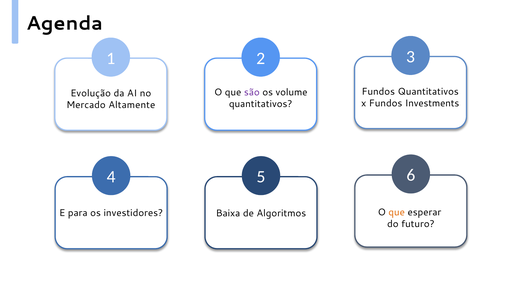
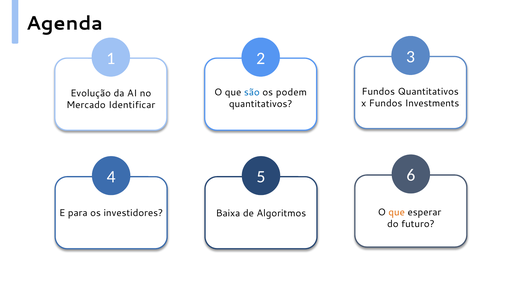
são colour: purple -> blue
volume: volume -> podem
Altamente: Altamente -> Identificar
